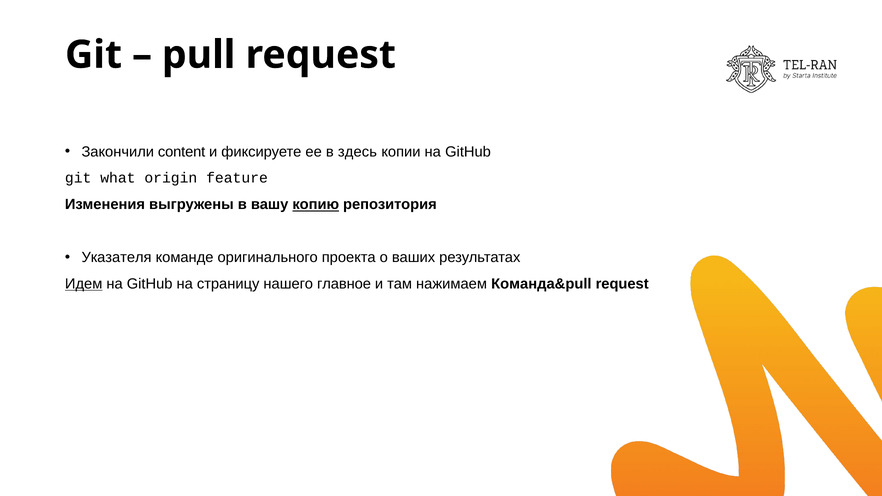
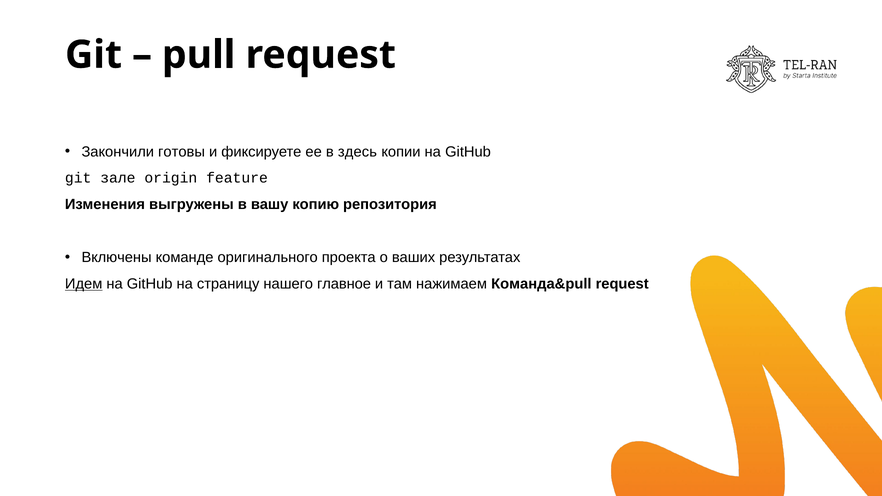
content: content -> готовы
what: what -> зале
копию underline: present -> none
Указателя: Указателя -> Включены
